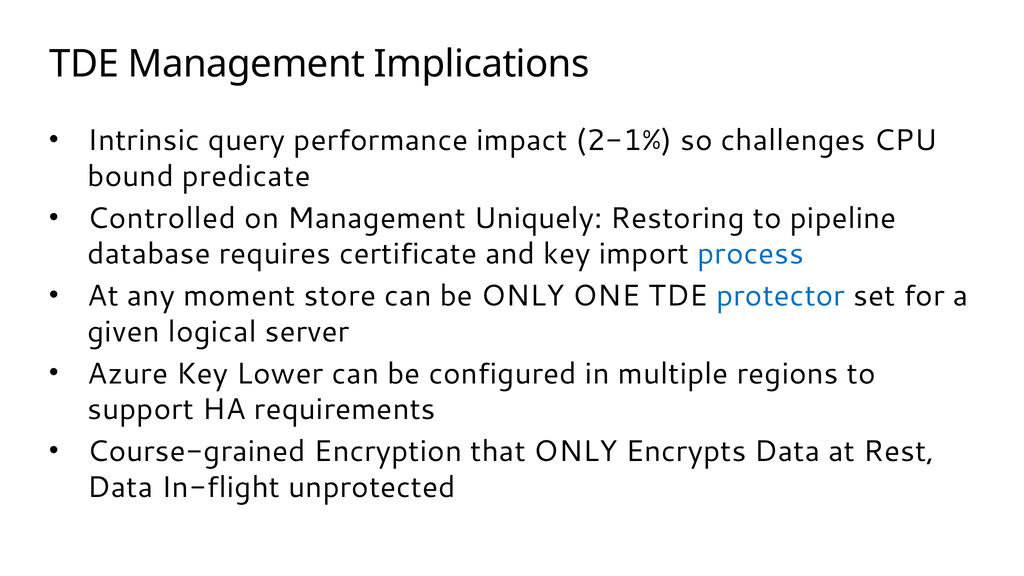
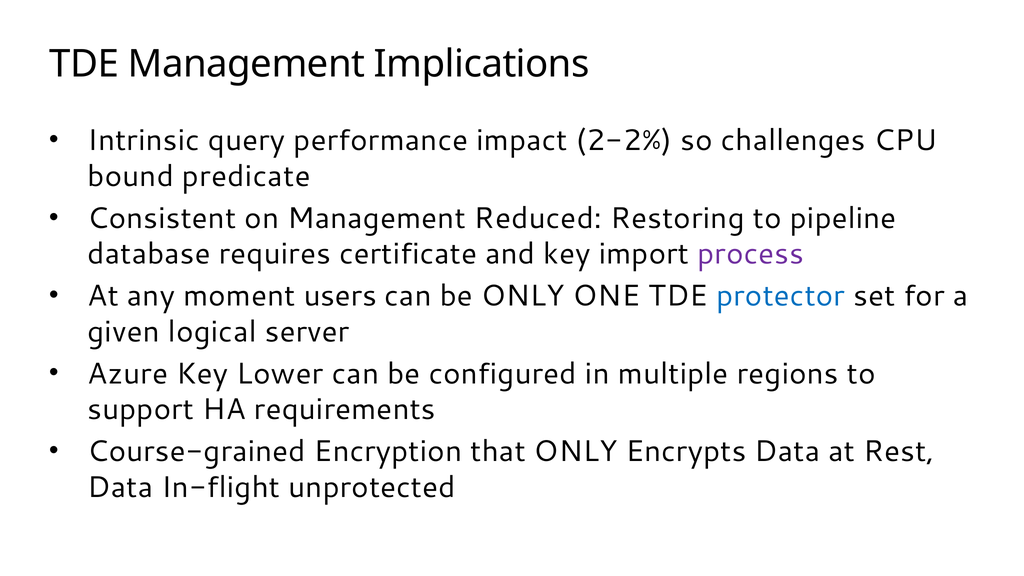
2-1%: 2-1% -> 2-2%
Controlled: Controlled -> Consistent
Uniquely: Uniquely -> Reduced
process colour: blue -> purple
store: store -> users
